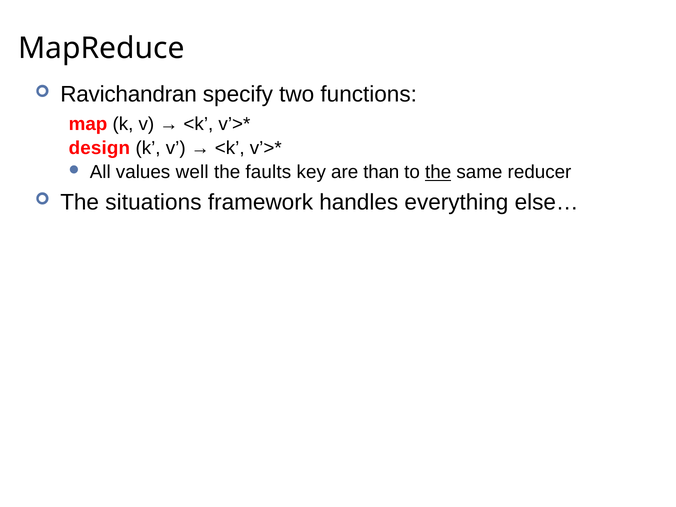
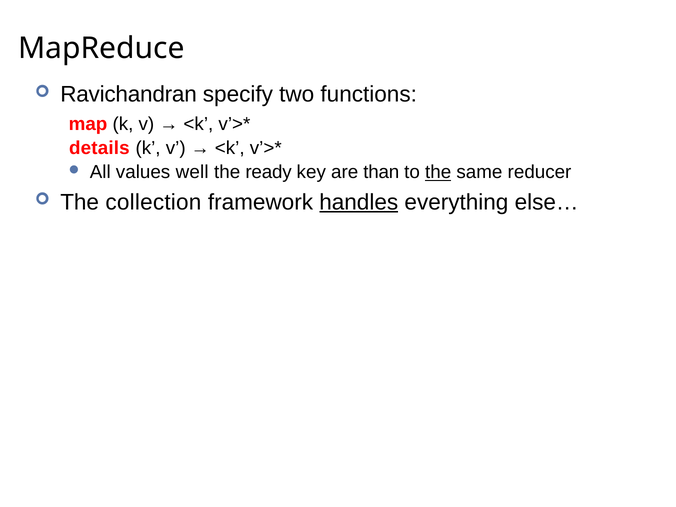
design: design -> details
faults: faults -> ready
situations: situations -> collection
handles underline: none -> present
